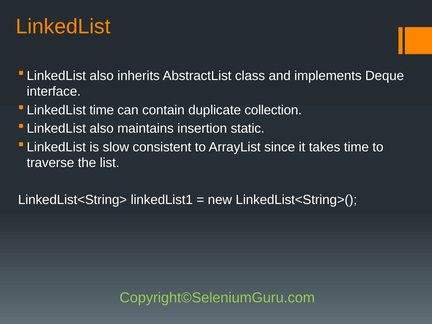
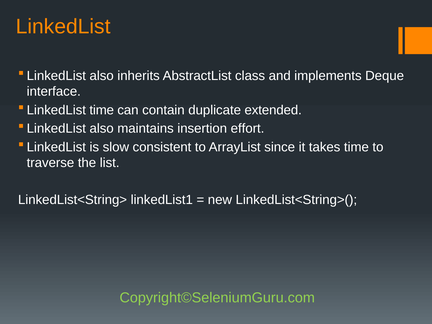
collection: collection -> extended
static: static -> effort
